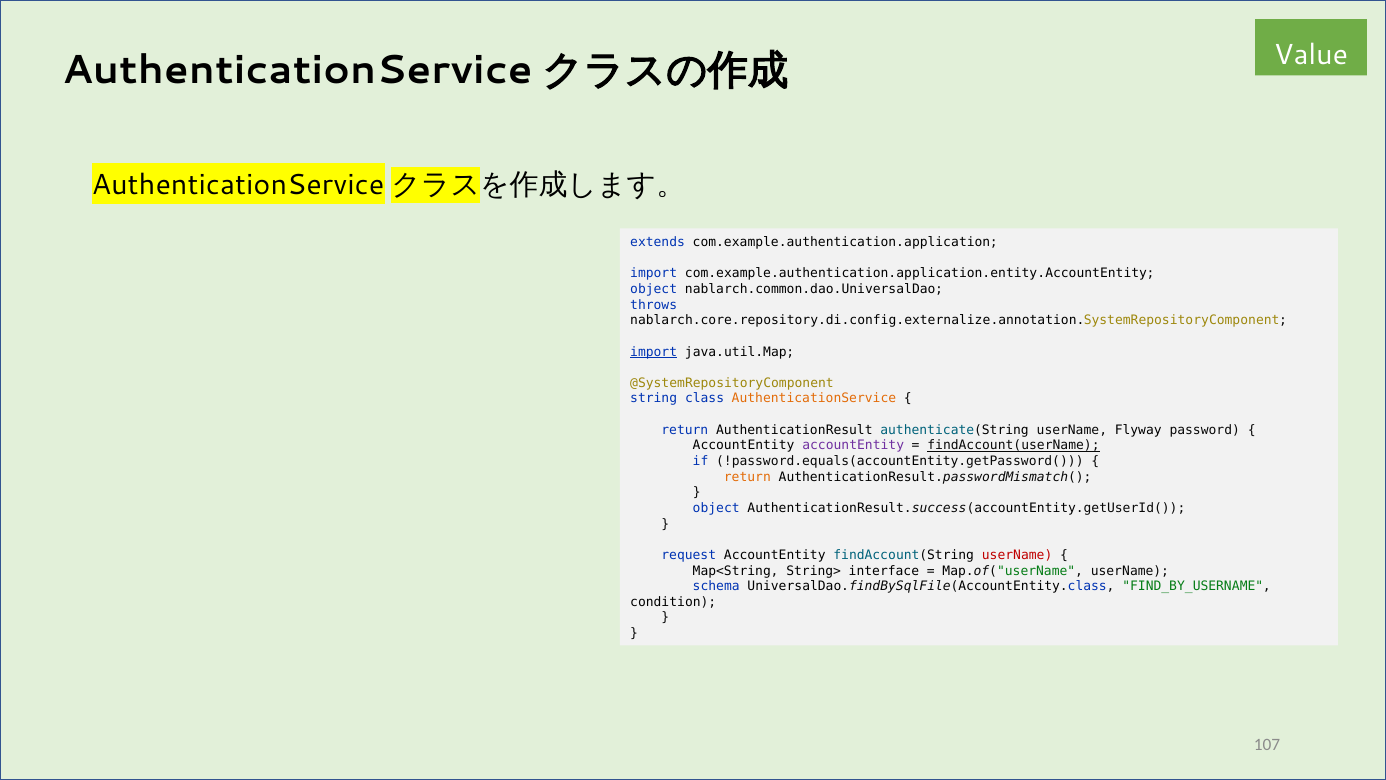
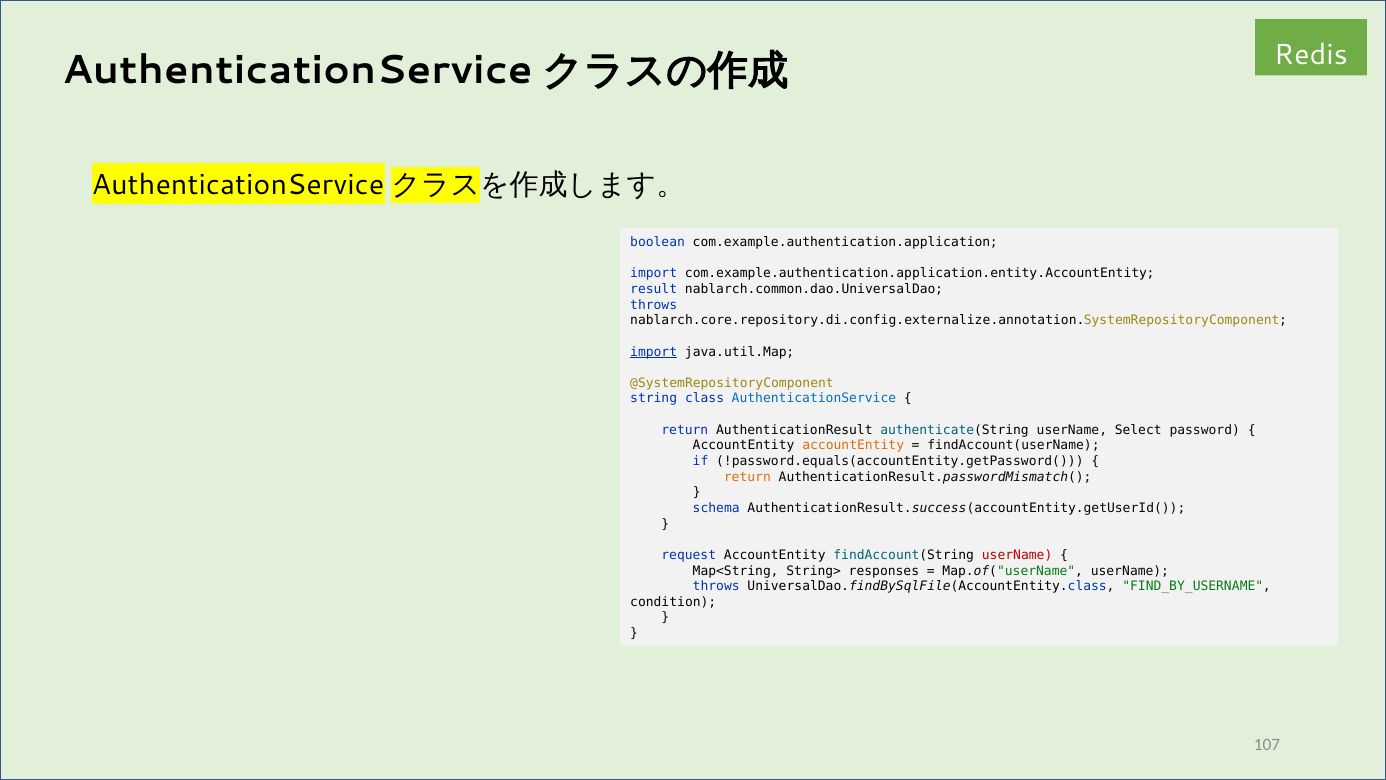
Value: Value -> Redis
extends: extends -> boolean
object at (654, 289): object -> result
AuthenticationService colour: orange -> blue
Flyway: Flyway -> Select
accountEntity at (853, 445) colour: purple -> orange
findAccount(userName underline: present -> none
object at (716, 508): object -> schema
interface: interface -> responses
schema at (716, 586): schema -> throws
